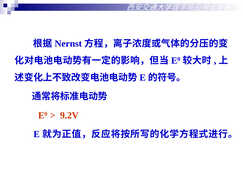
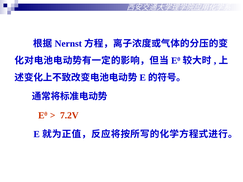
9.2V: 9.2V -> 7.2V
